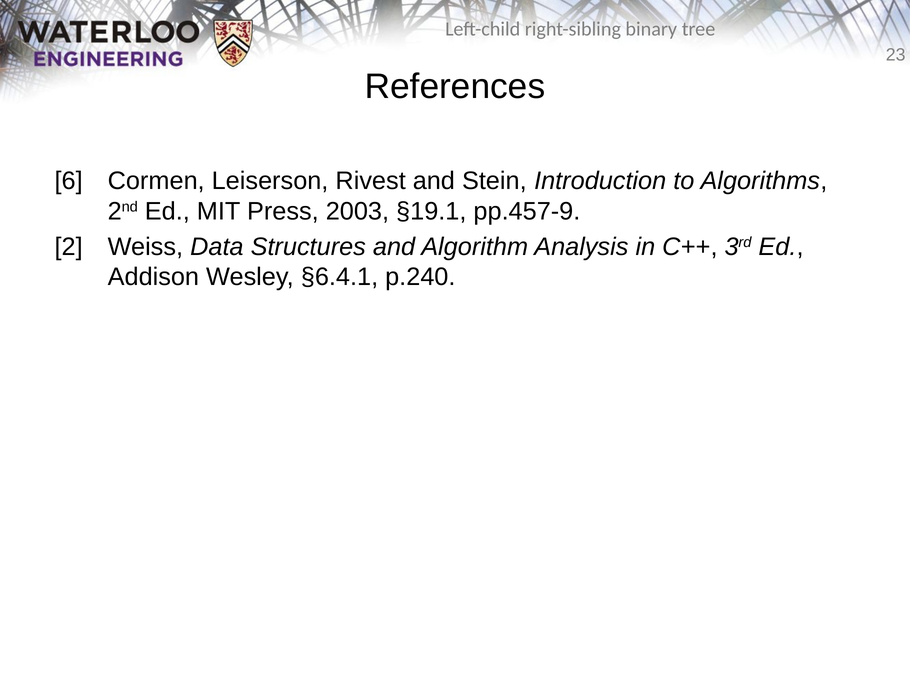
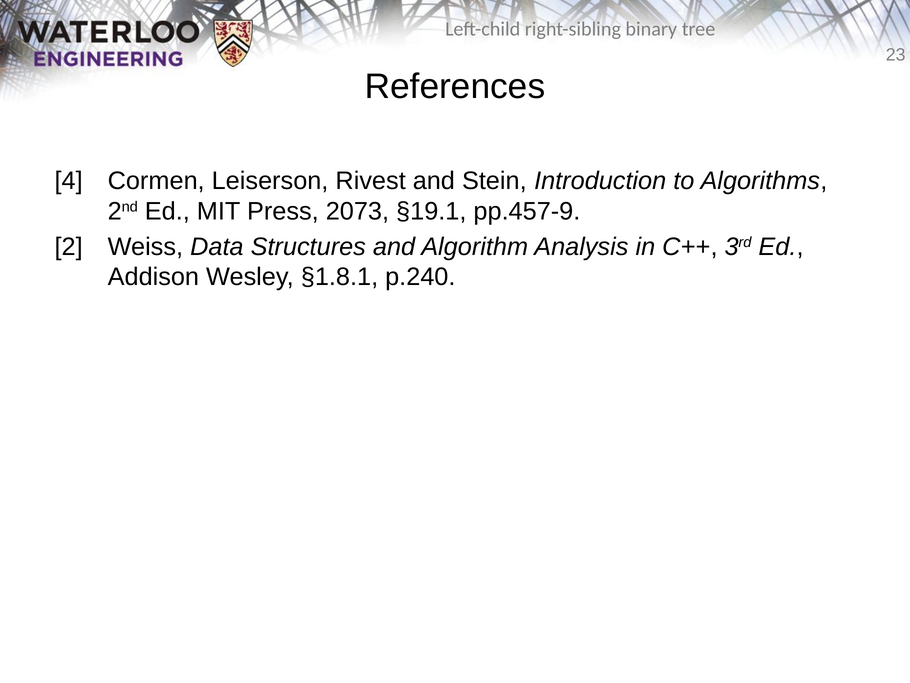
6: 6 -> 4
2003: 2003 -> 2073
§6.4.1: §6.4.1 -> §1.8.1
